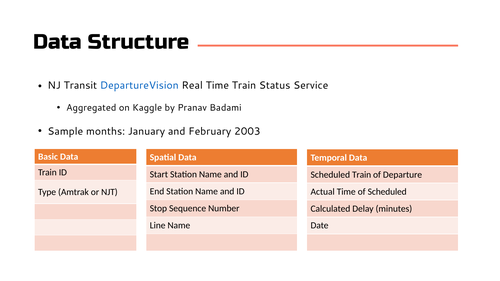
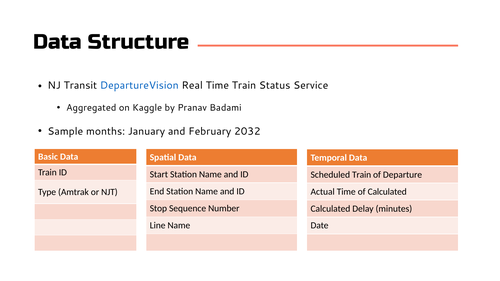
2003: 2003 -> 2032
of Scheduled: Scheduled -> Calculated
